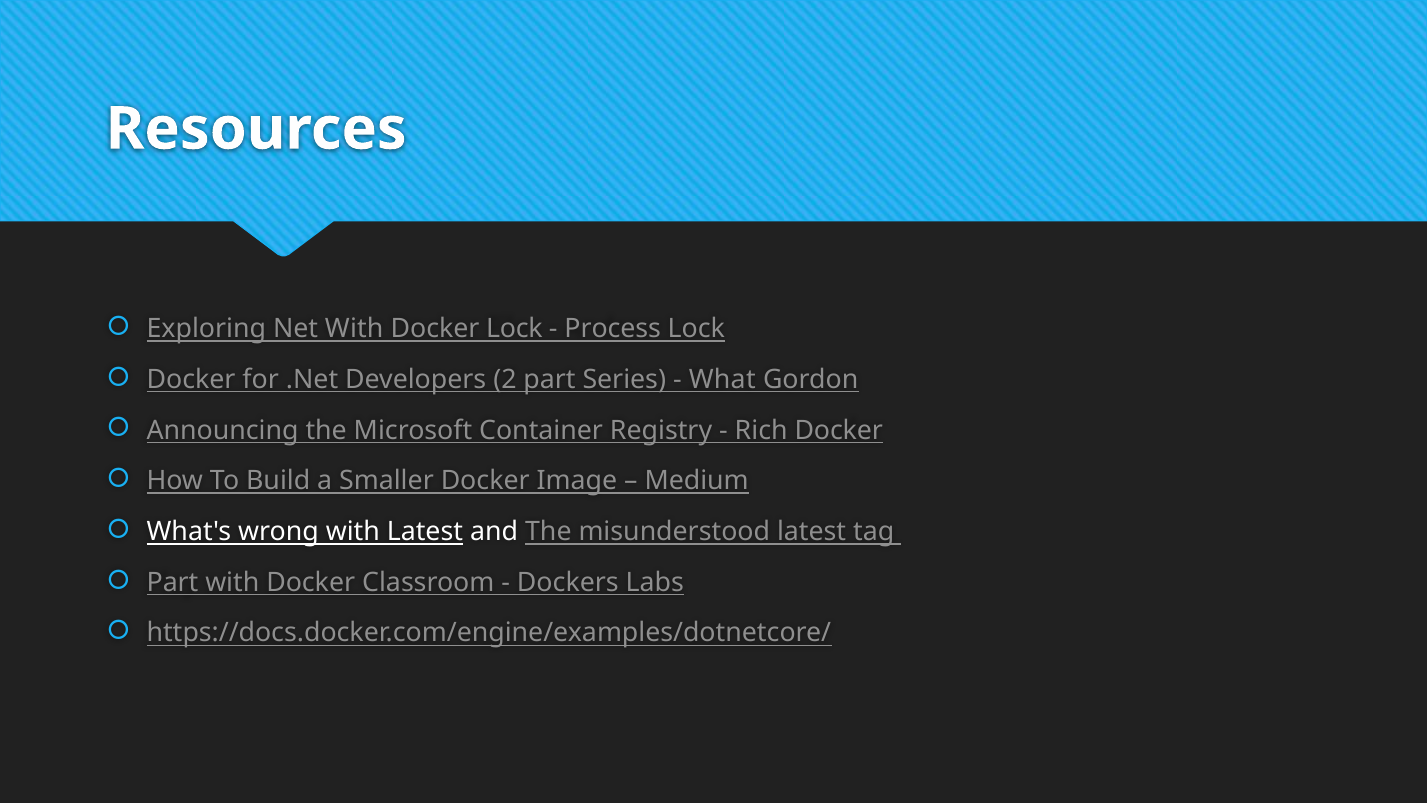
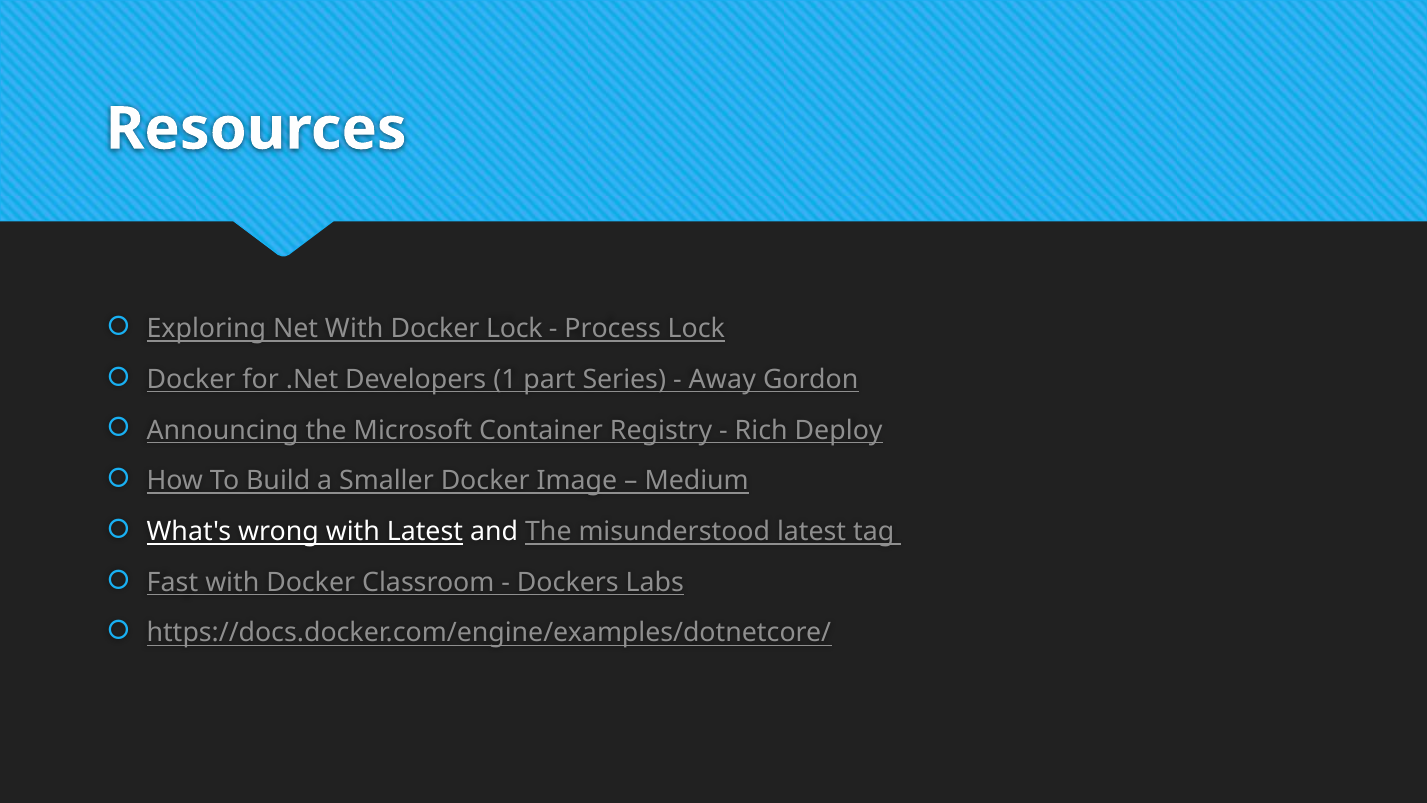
2: 2 -> 1
What: What -> Away
Rich Docker: Docker -> Deploy
Part at (173, 582): Part -> Fast
